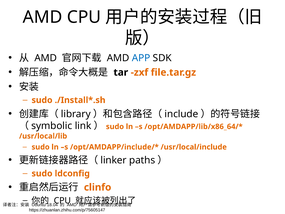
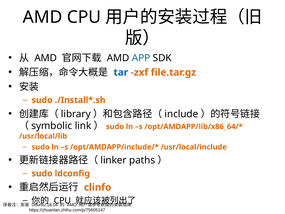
tar colour: black -> blue
